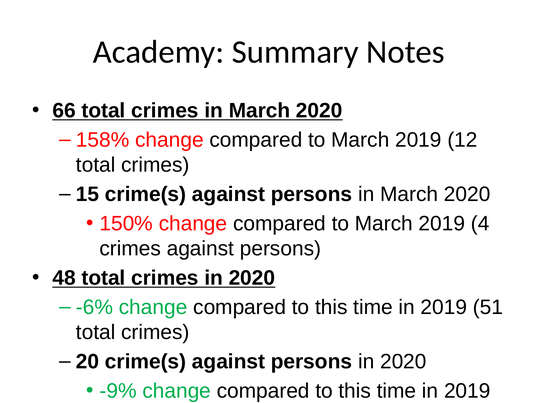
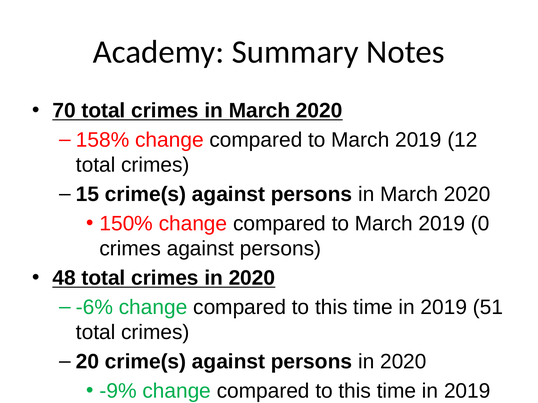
66: 66 -> 70
4: 4 -> 0
